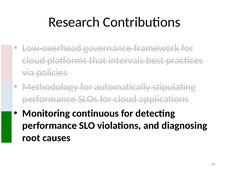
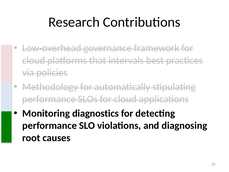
continuous: continuous -> diagnostics
